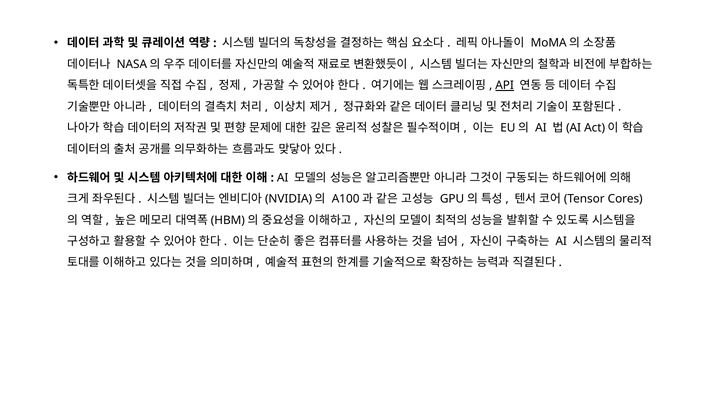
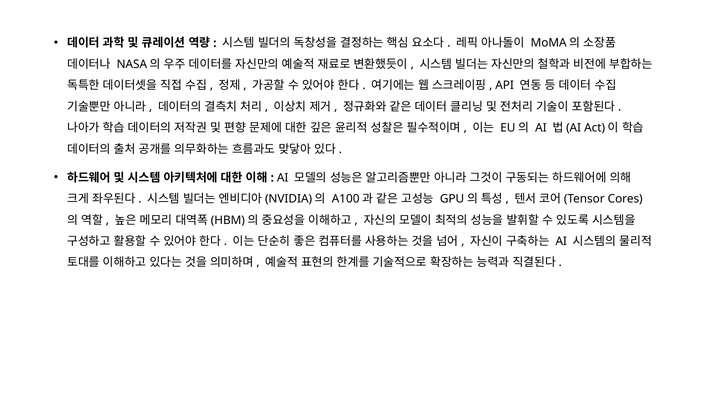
API underline: present -> none
